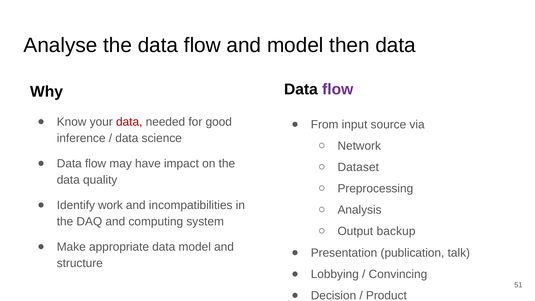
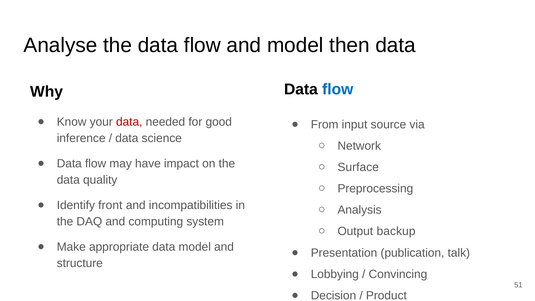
flow at (338, 89) colour: purple -> blue
Dataset: Dataset -> Surface
work: work -> front
